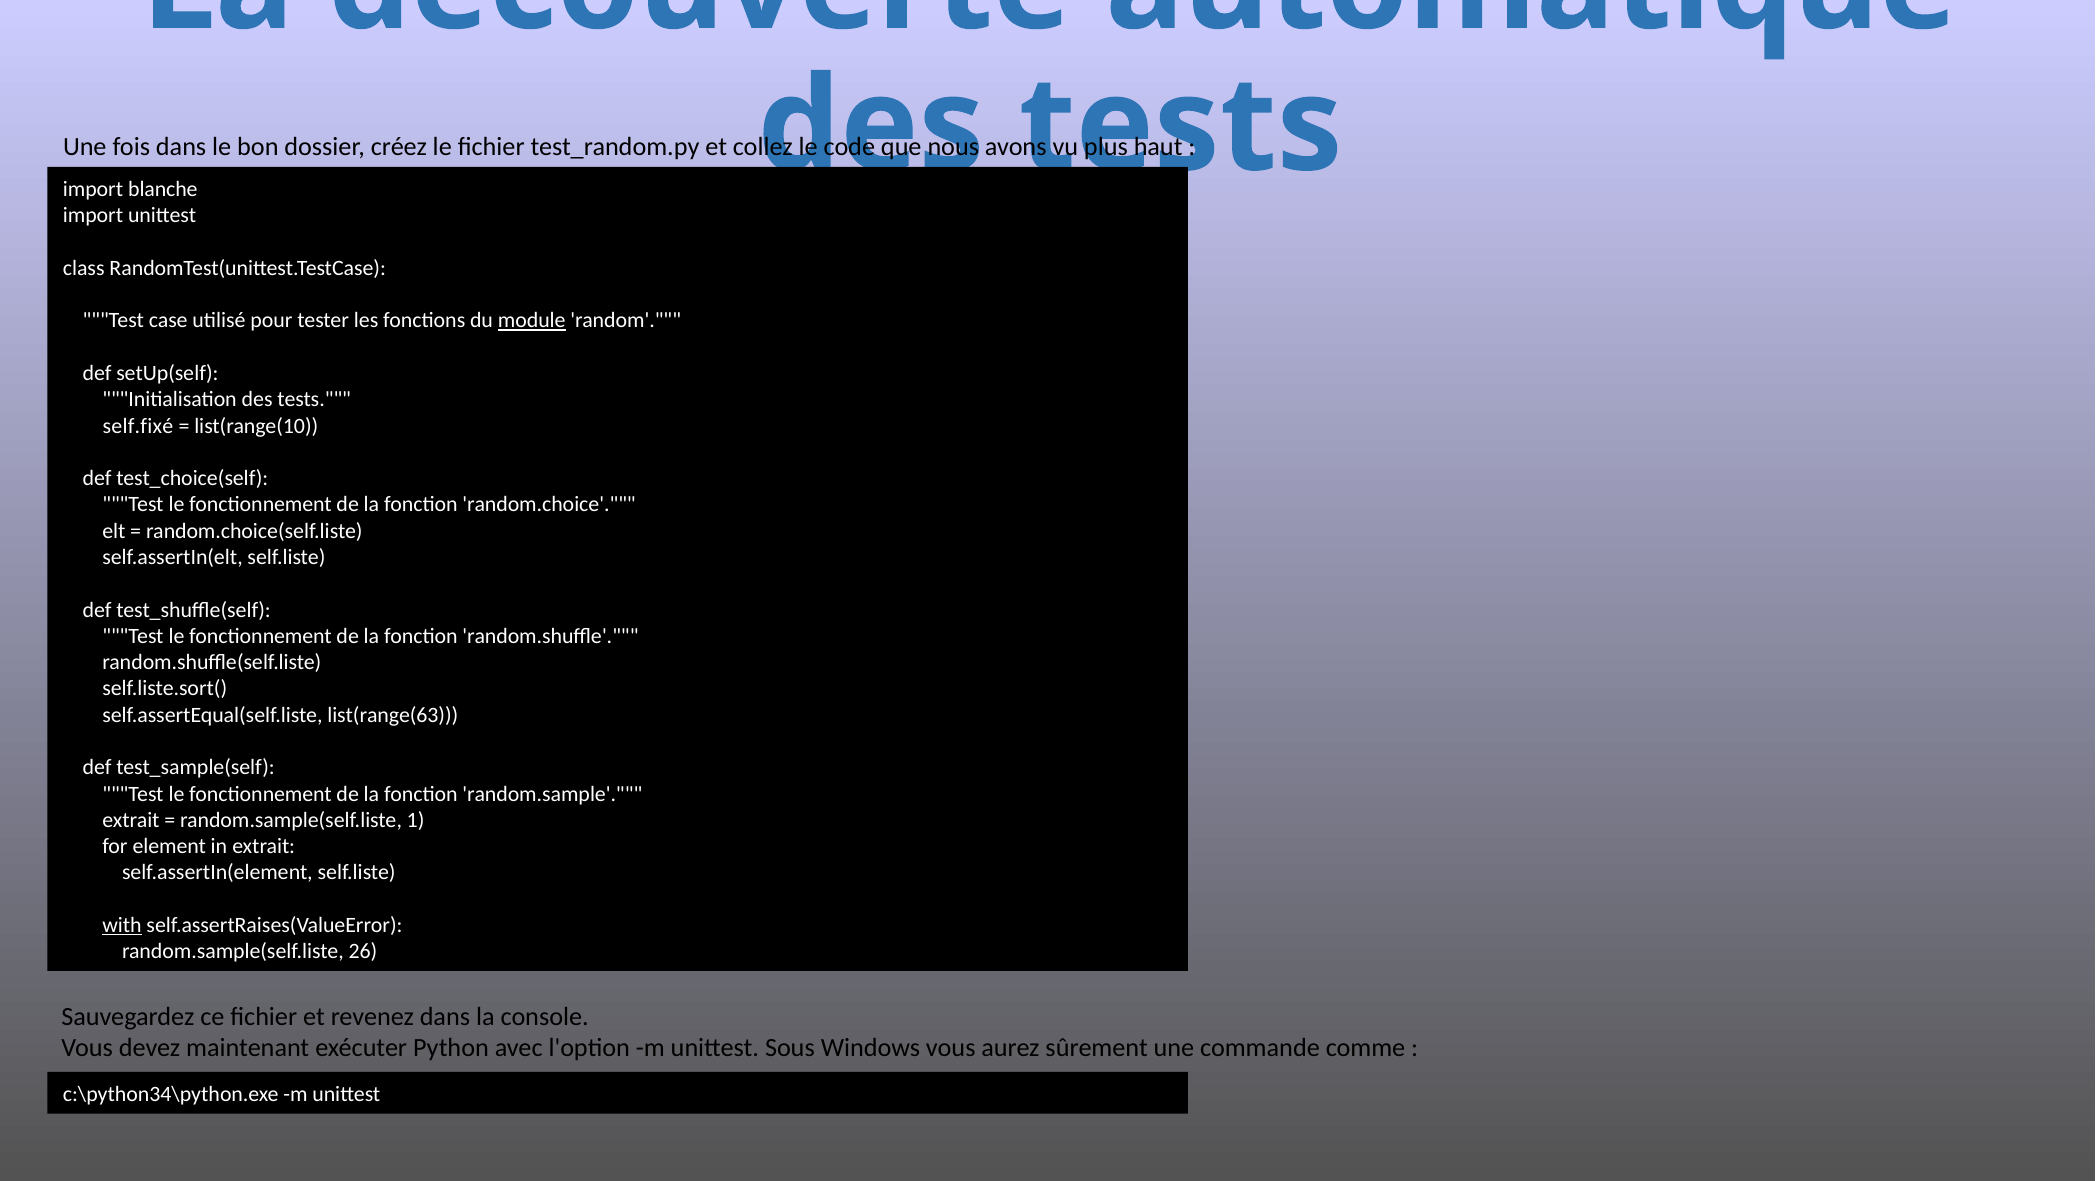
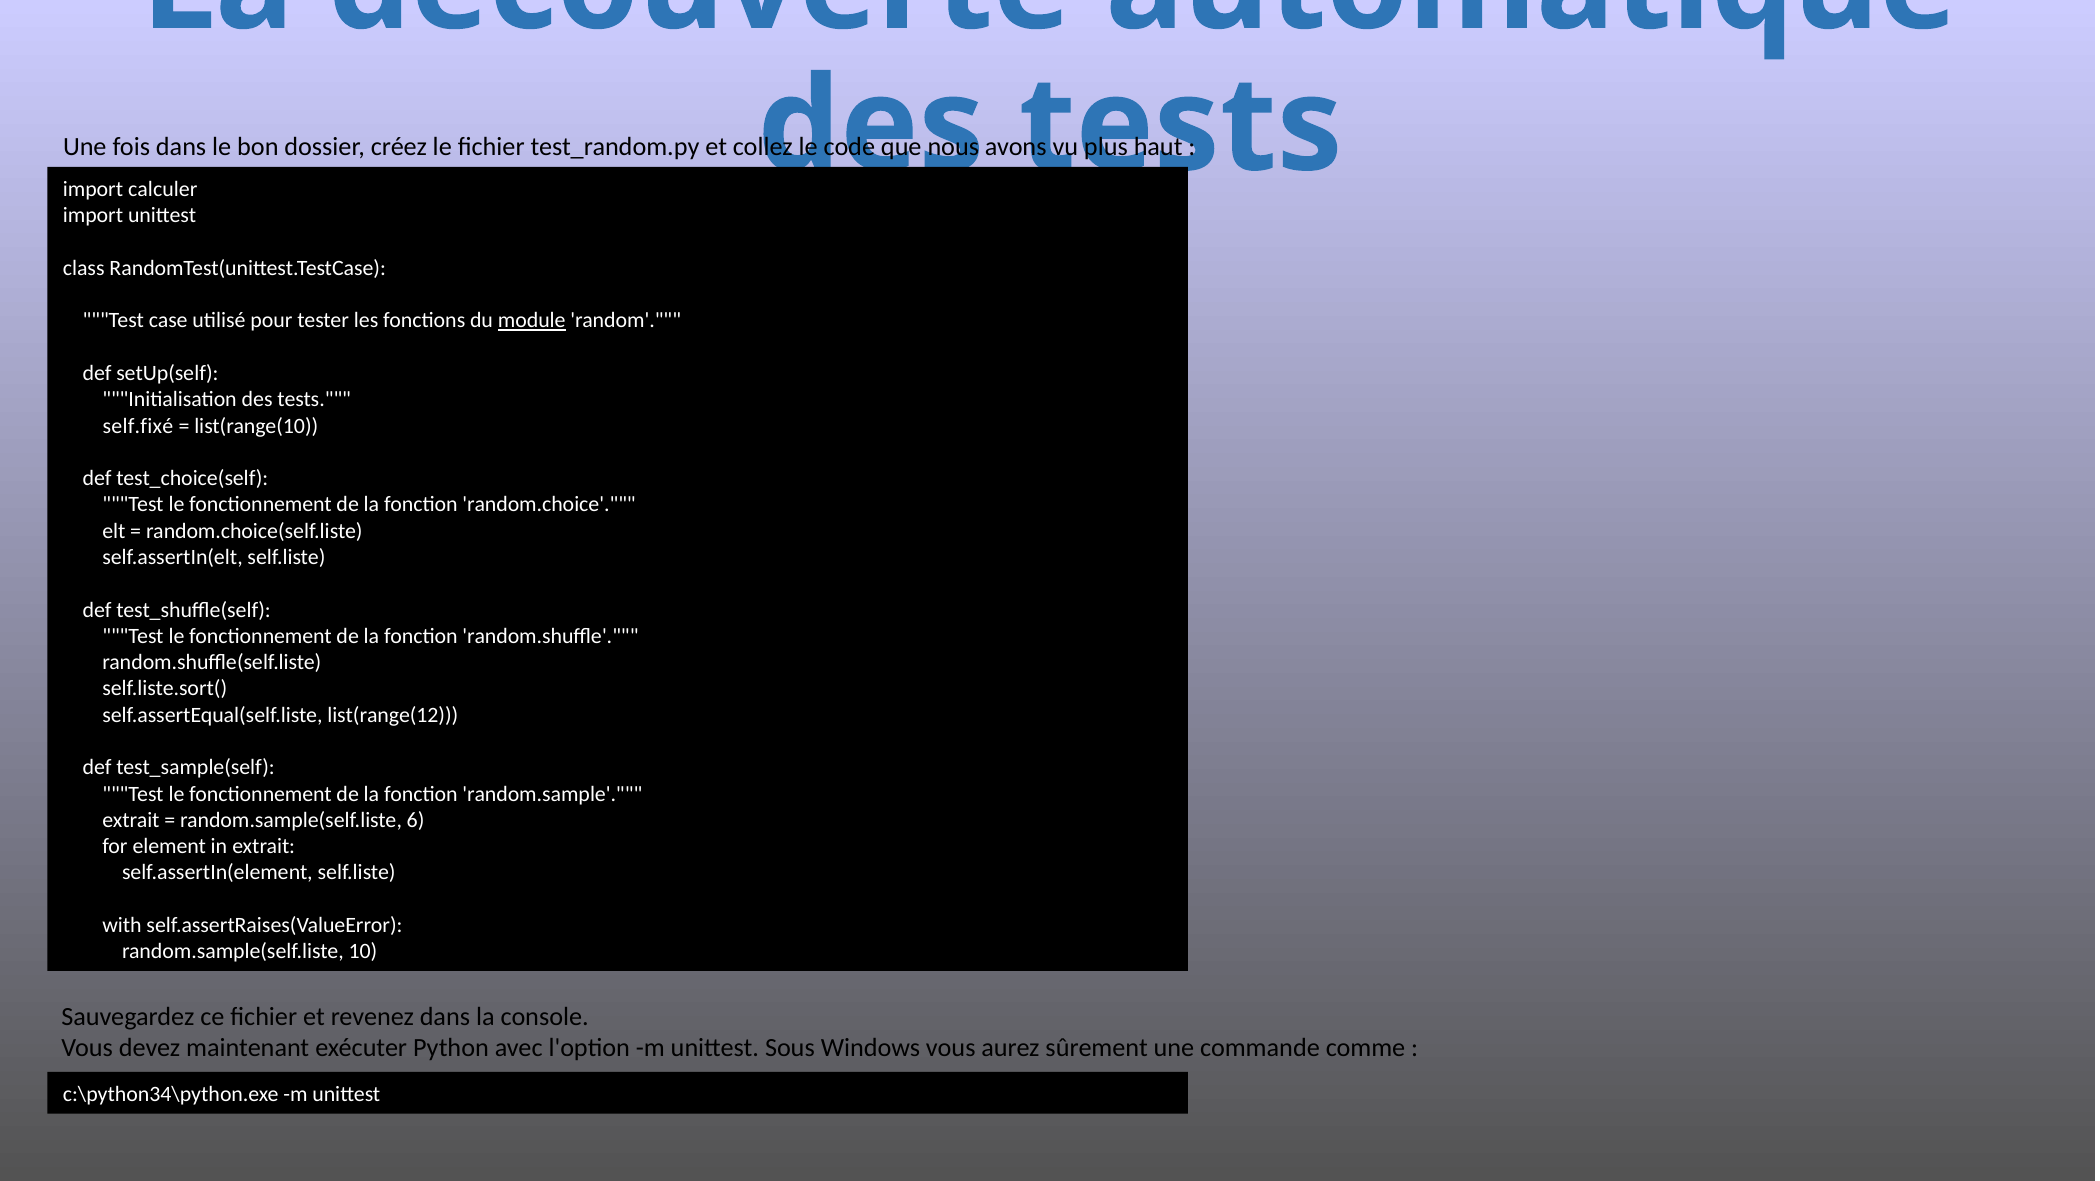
blanche: blanche -> calculer
list(range(63: list(range(63 -> list(range(12
1: 1 -> 6
with underline: present -> none
26: 26 -> 10
